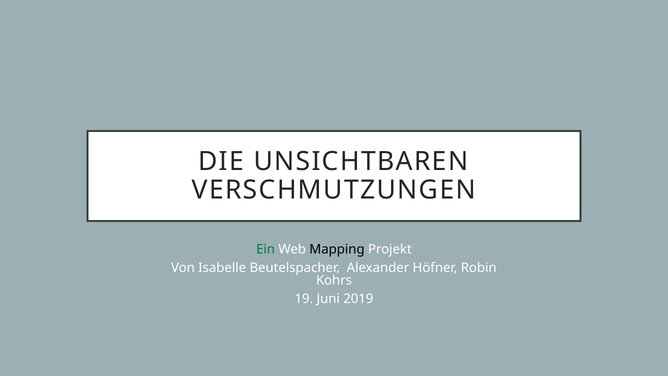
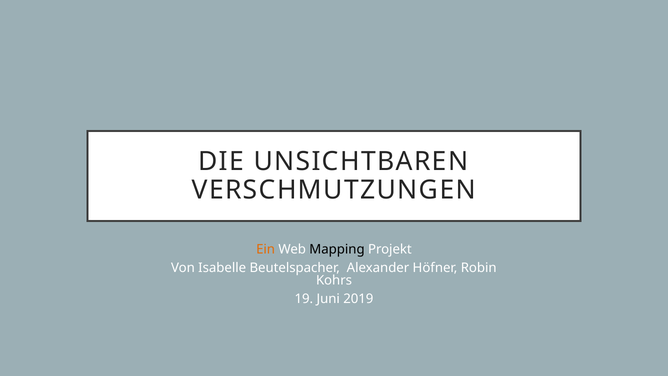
Ein colour: green -> orange
